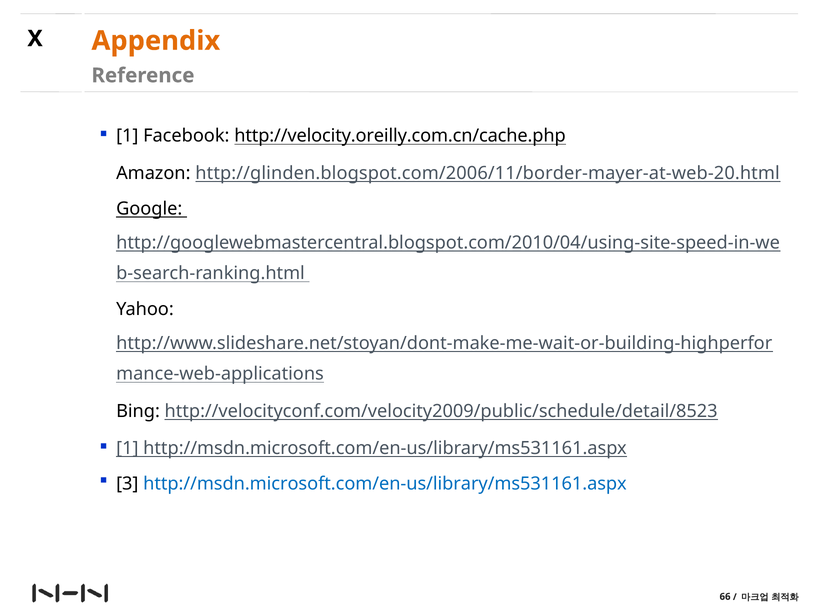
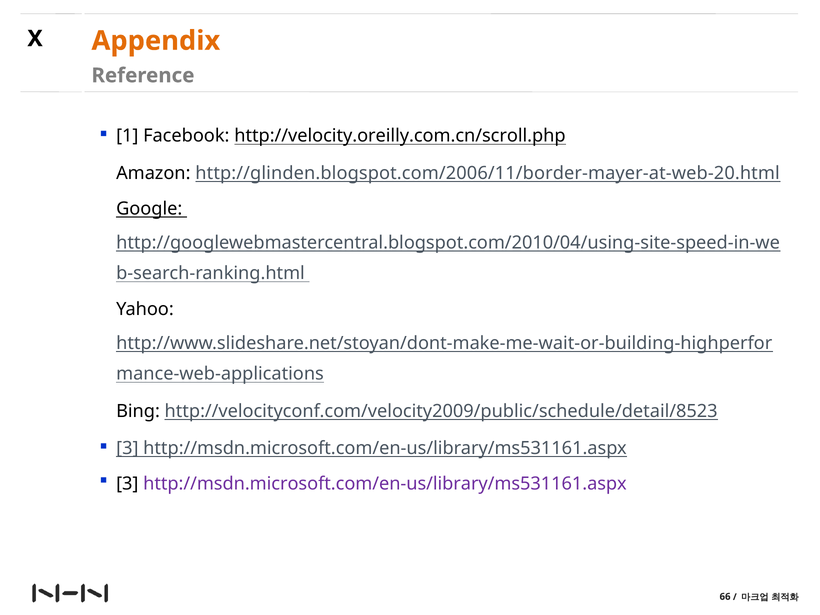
http://velocity.oreilly.com.cn/cache.php: http://velocity.oreilly.com.cn/cache.php -> http://velocity.oreilly.com.cn/scroll.php
1 at (127, 448): 1 -> 3
http://msdn.microsoft.com/en-us/library/ms531161.aspx at (385, 484) colour: blue -> purple
